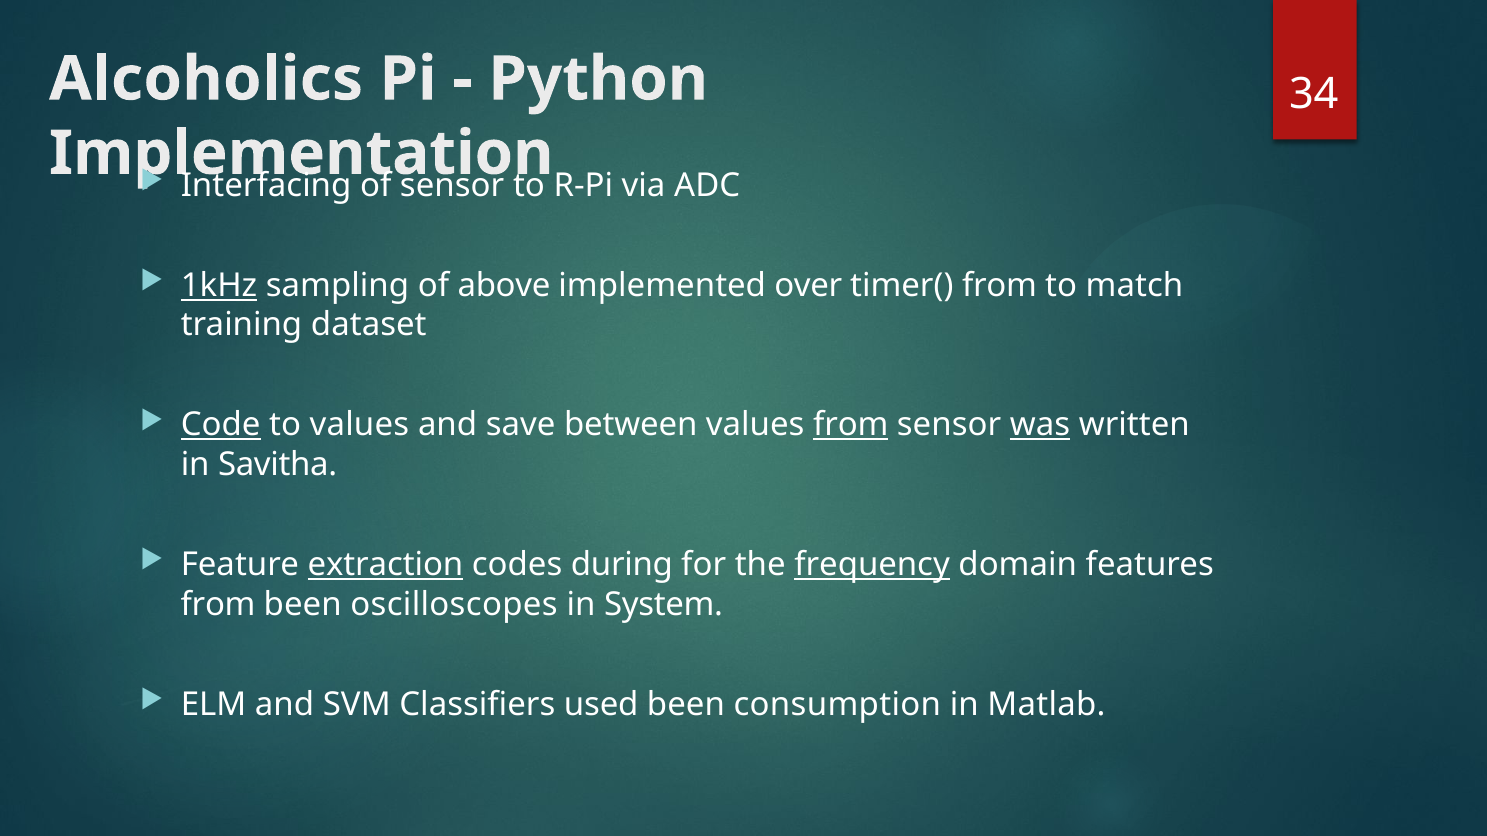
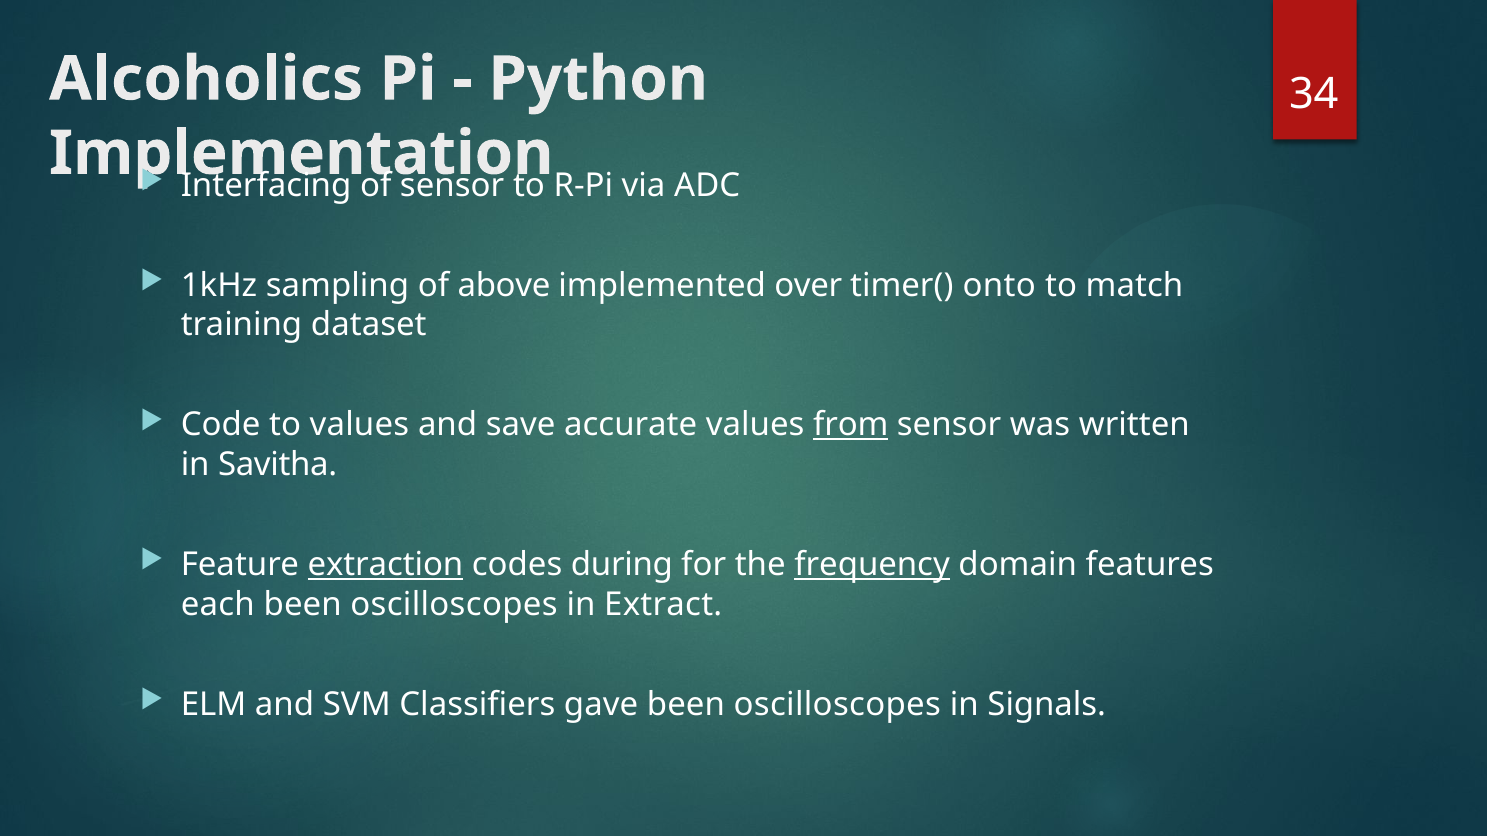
1kHz underline: present -> none
timer( from: from -> onto
Code underline: present -> none
between: between -> accurate
was underline: present -> none
from at (218, 605): from -> each
System: System -> Extract
used: used -> gave
consumption at (837, 705): consumption -> oscilloscopes
Matlab: Matlab -> Signals
